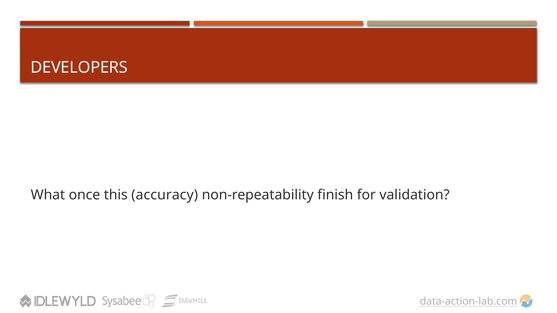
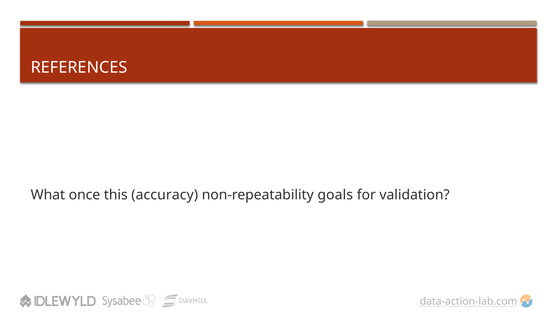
DEVELOPERS: DEVELOPERS -> REFERENCES
finish: finish -> goals
